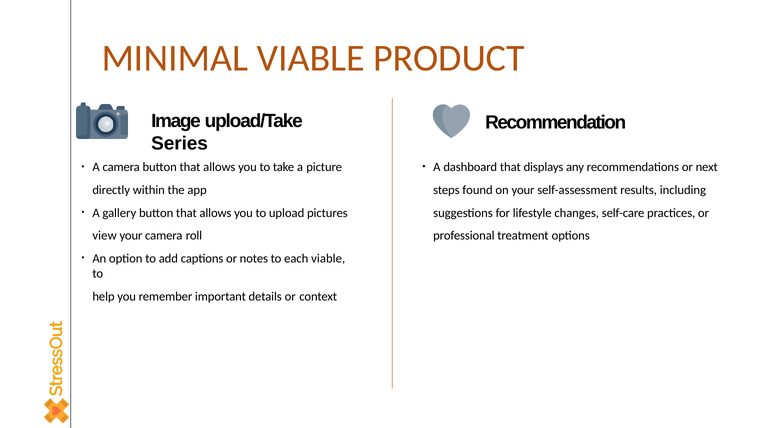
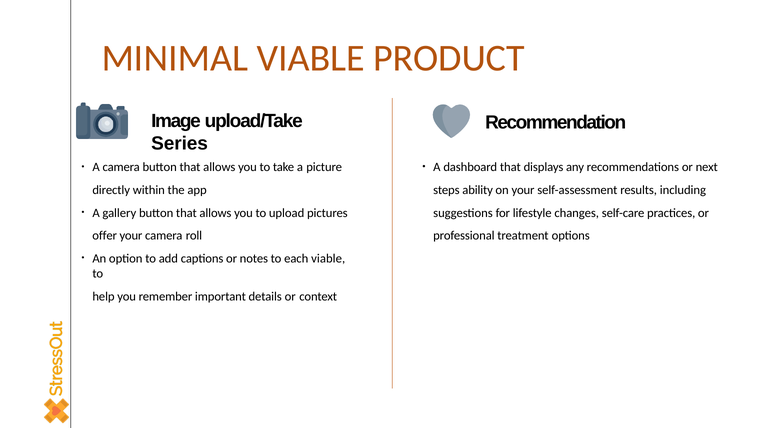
found: found -> ability
view: view -> offer
